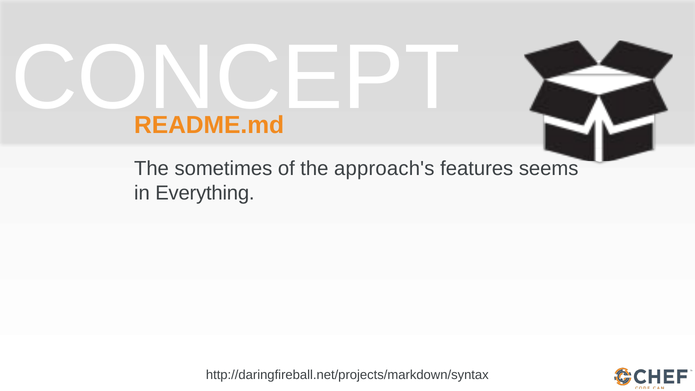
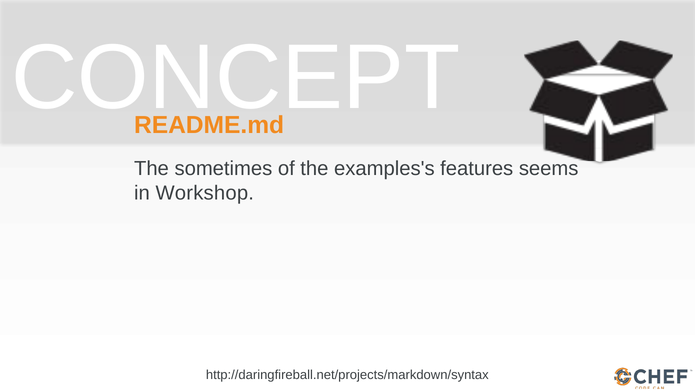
approach's: approach's -> examples's
Everything: Everything -> Workshop
